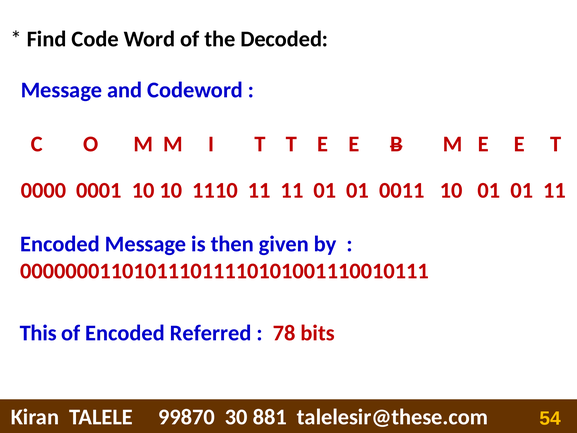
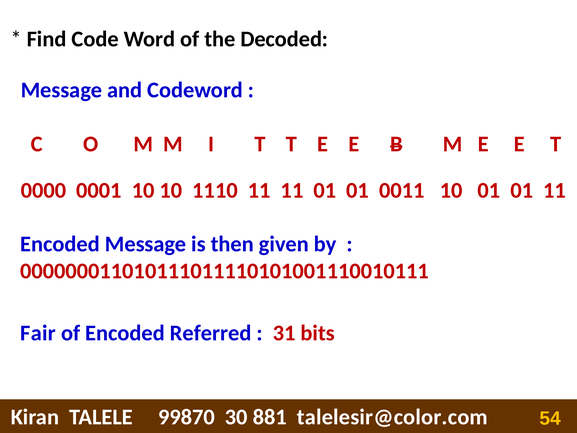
This: This -> Fair
78: 78 -> 31
talelesir@these.com: talelesir@these.com -> talelesir@color.com
